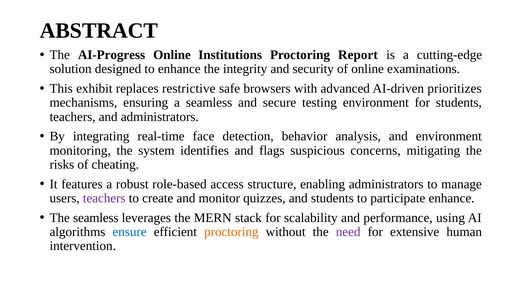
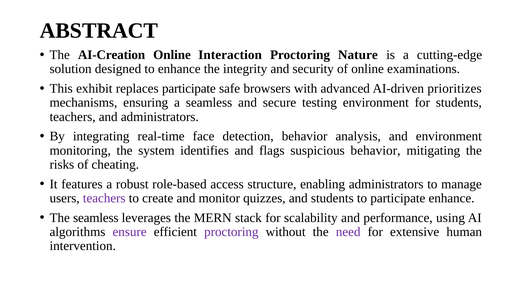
AI-Progress: AI-Progress -> AI-Creation
Institutions: Institutions -> Interaction
Report: Report -> Nature
replaces restrictive: restrictive -> participate
suspicious concerns: concerns -> behavior
ensure colour: blue -> purple
proctoring at (231, 232) colour: orange -> purple
